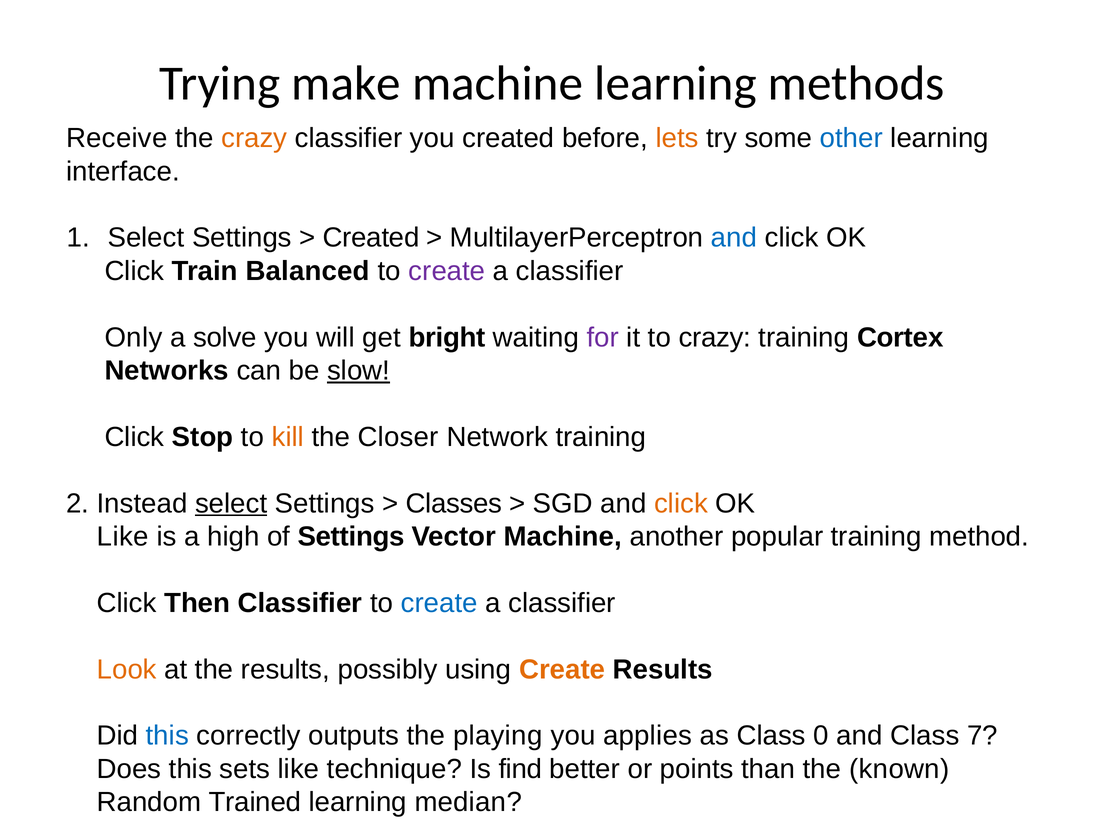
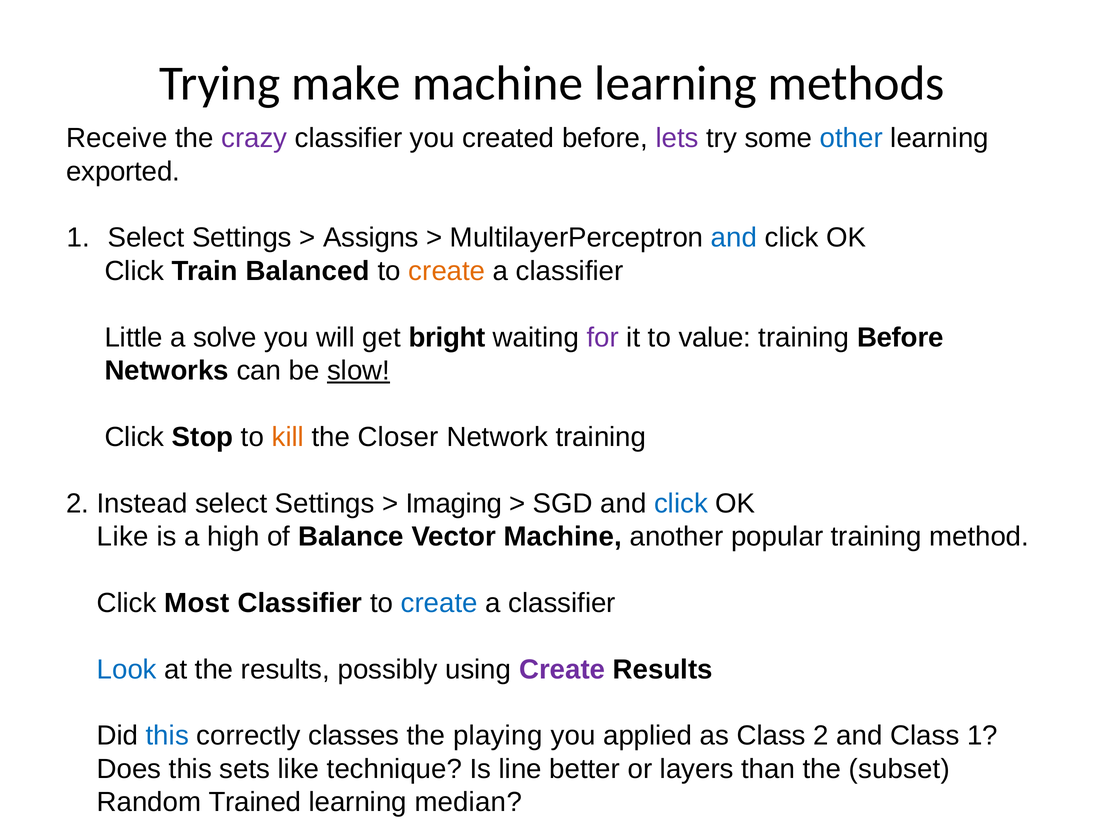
crazy at (254, 138) colour: orange -> purple
lets colour: orange -> purple
interface: interface -> exported
Created at (371, 238): Created -> Assigns
create at (447, 271) colour: purple -> orange
Only: Only -> Little
to crazy: crazy -> value
training Cortex: Cortex -> Before
select at (231, 503) underline: present -> none
Classes: Classes -> Imaging
click at (681, 503) colour: orange -> blue
of Settings: Settings -> Balance
Then: Then -> Most
Look colour: orange -> blue
Create at (562, 669) colour: orange -> purple
outputs: outputs -> classes
applies: applies -> applied
Class 0: 0 -> 2
Class 7: 7 -> 1
find: find -> line
points: points -> layers
known: known -> subset
